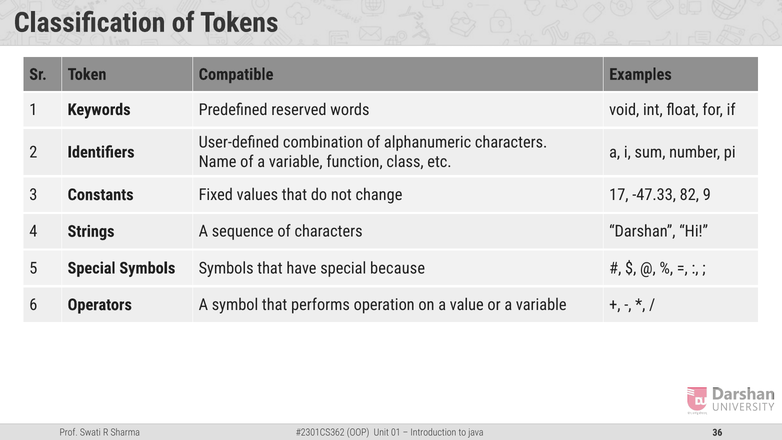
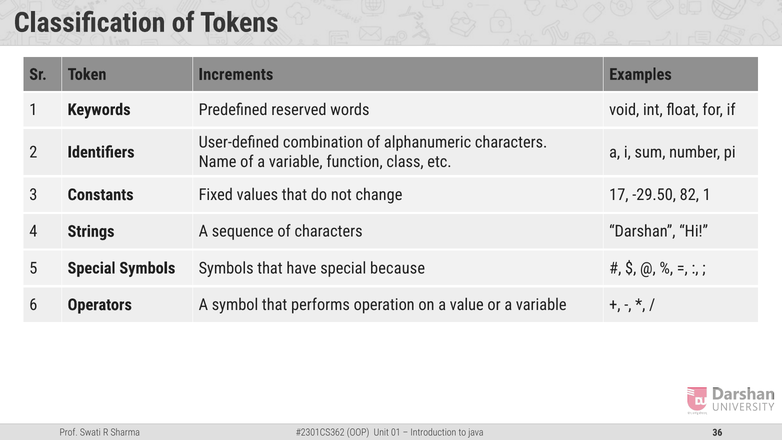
Compatible: Compatible -> Increments
-47.33: -47.33 -> -29.50
82 9: 9 -> 1
